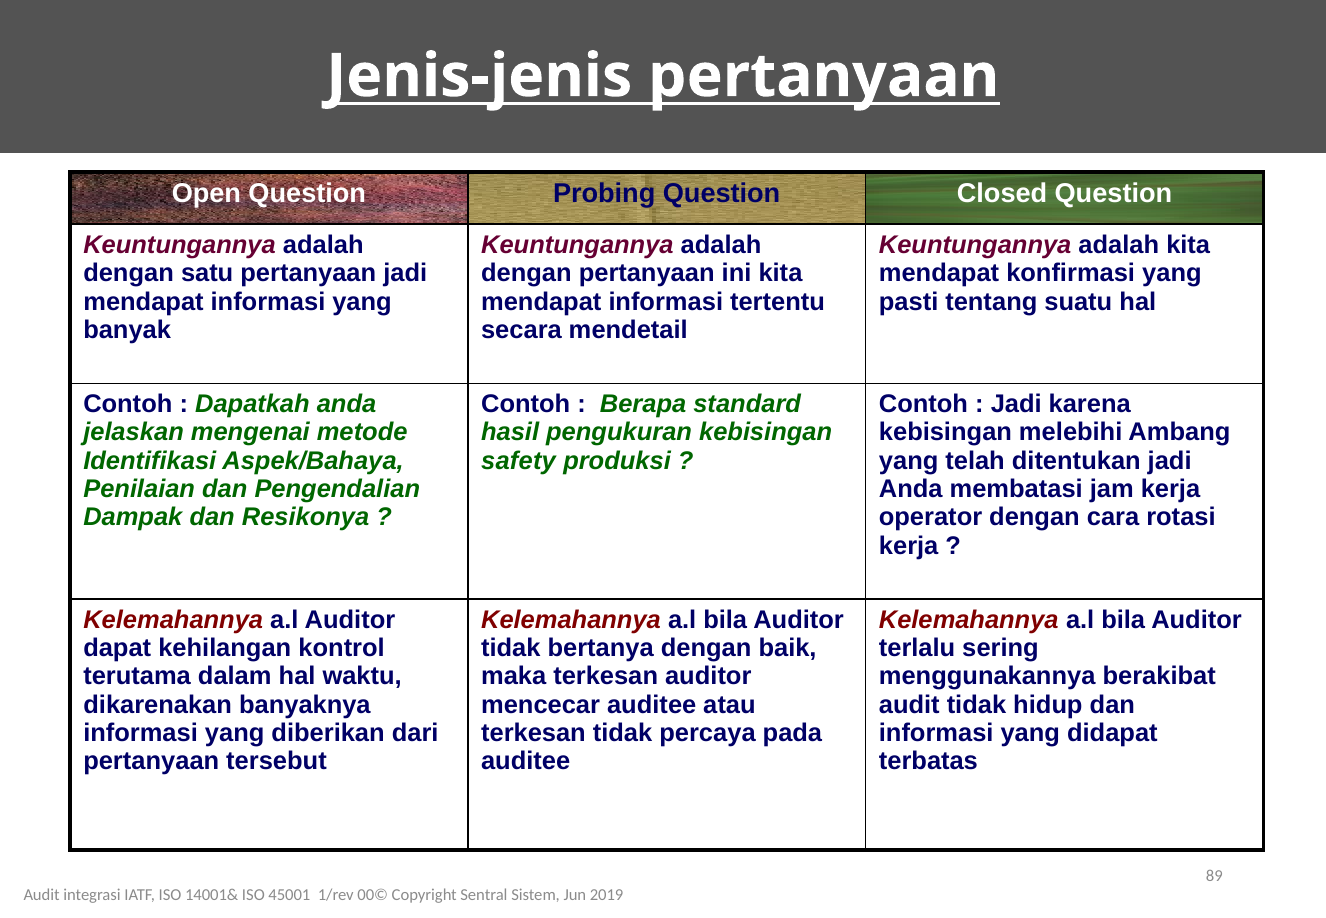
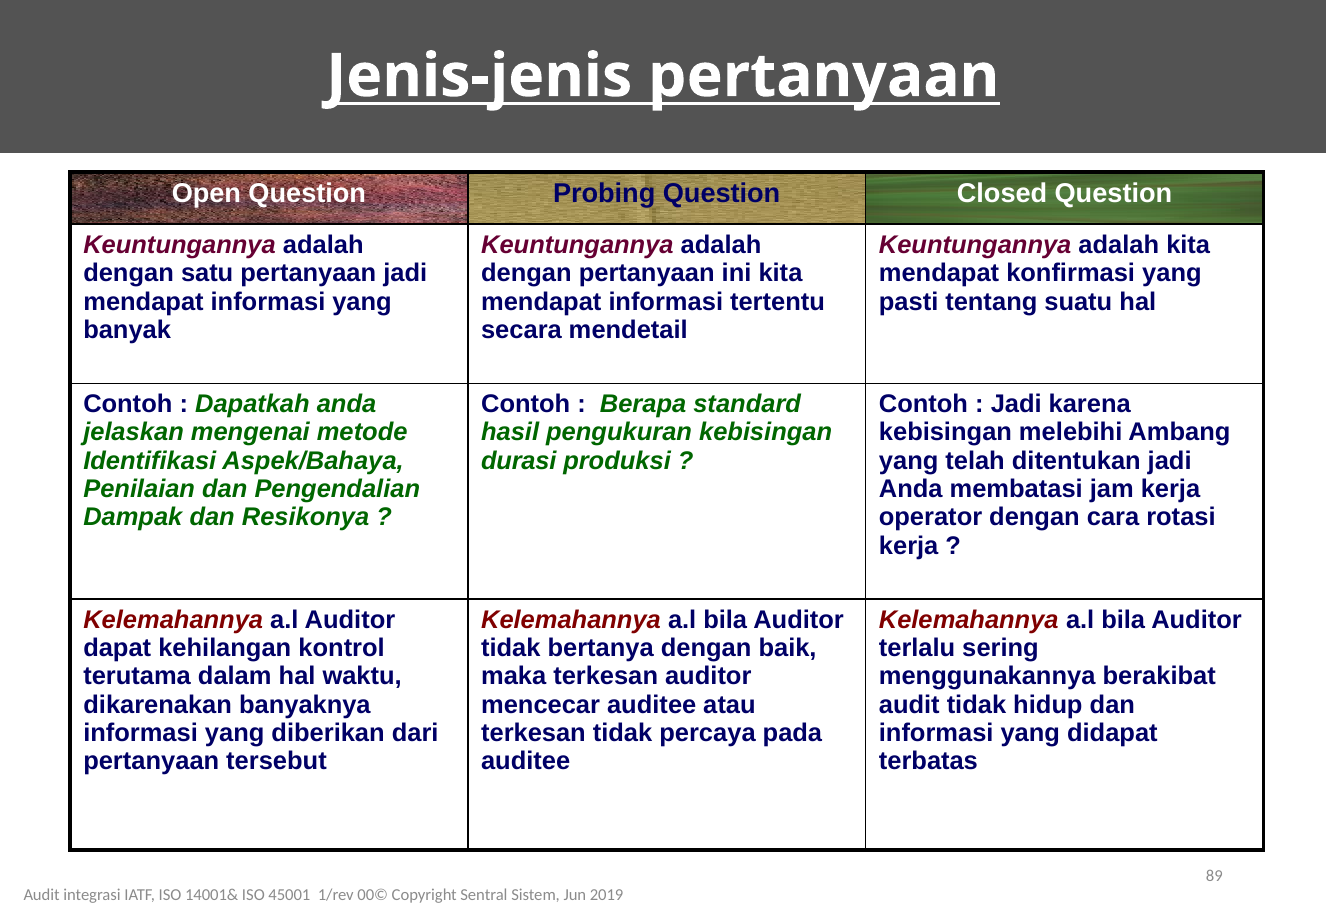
safety: safety -> durasi
